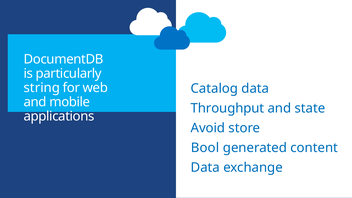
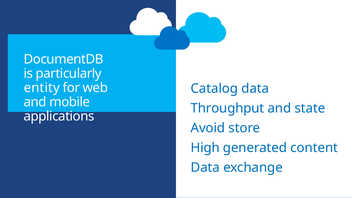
string: string -> entity
Bool: Bool -> High
